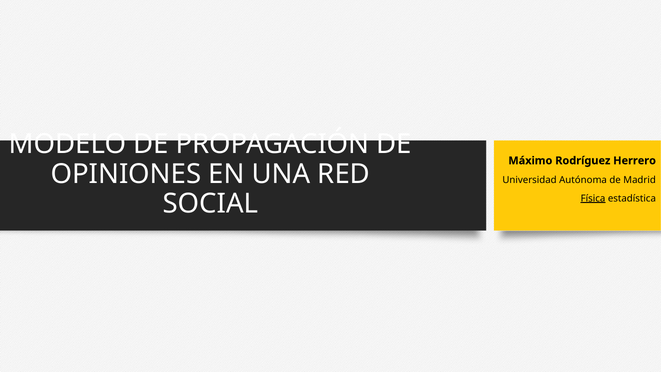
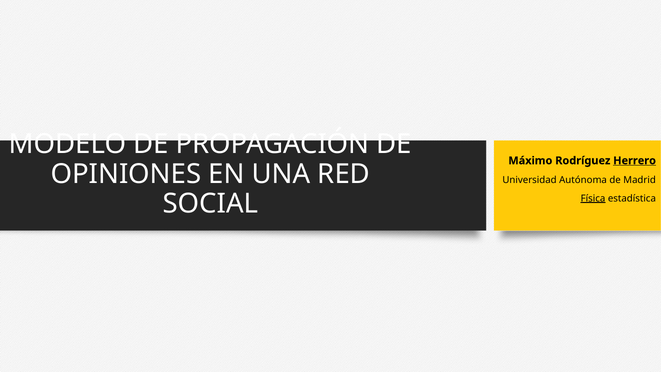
Herrero underline: none -> present
